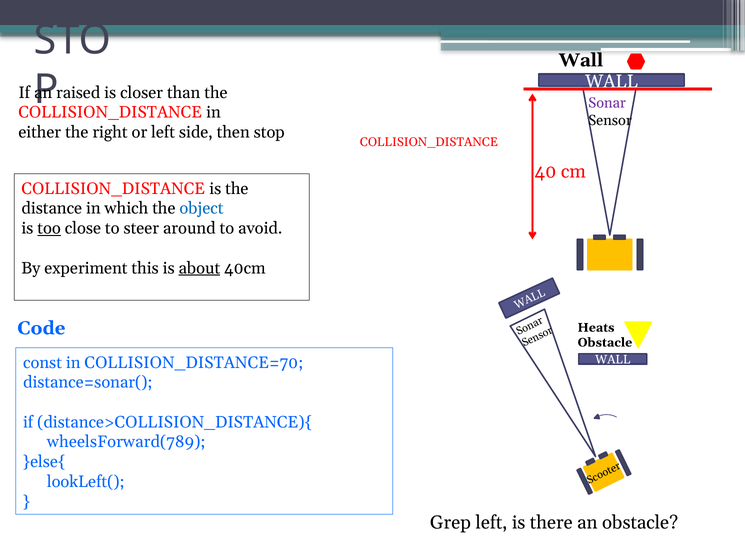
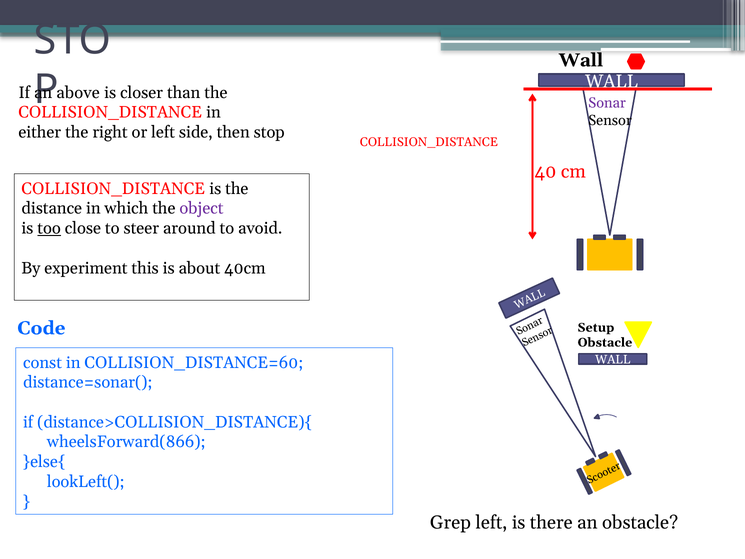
raised: raised -> above
object colour: blue -> purple
about underline: present -> none
Heats: Heats -> Setup
COLLISION_DISTANCE=70: COLLISION_DISTANCE=70 -> COLLISION_DISTANCE=60
wheelsForward(789: wheelsForward(789 -> wheelsForward(866
